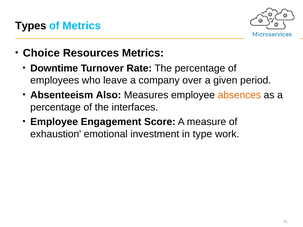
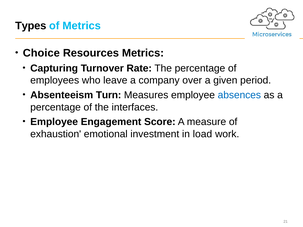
Downtime: Downtime -> Capturing
Also: Also -> Turn
absences colour: orange -> blue
type: type -> load
